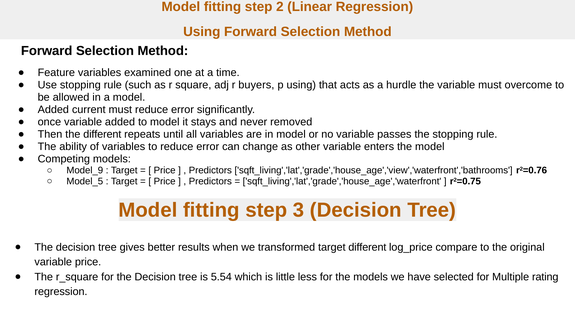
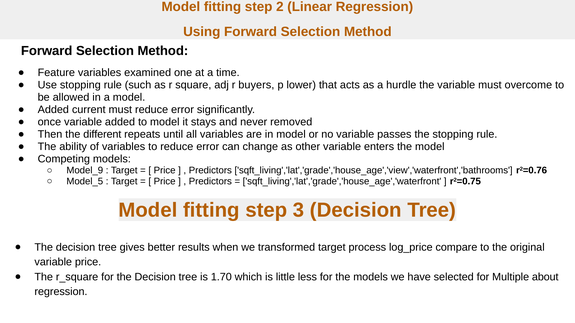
p using: using -> lower
target different: different -> process
5.54: 5.54 -> 1.70
rating: rating -> about
